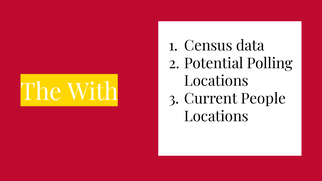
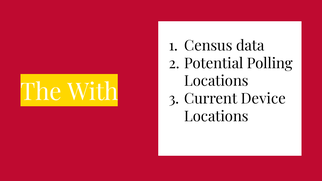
People: People -> Device
